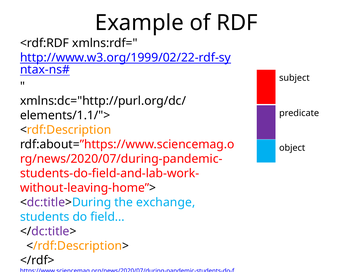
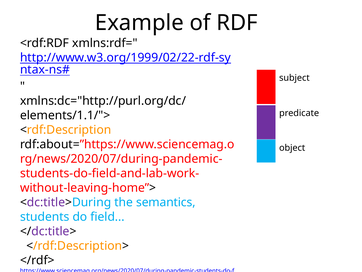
exchange: exchange -> semantics
